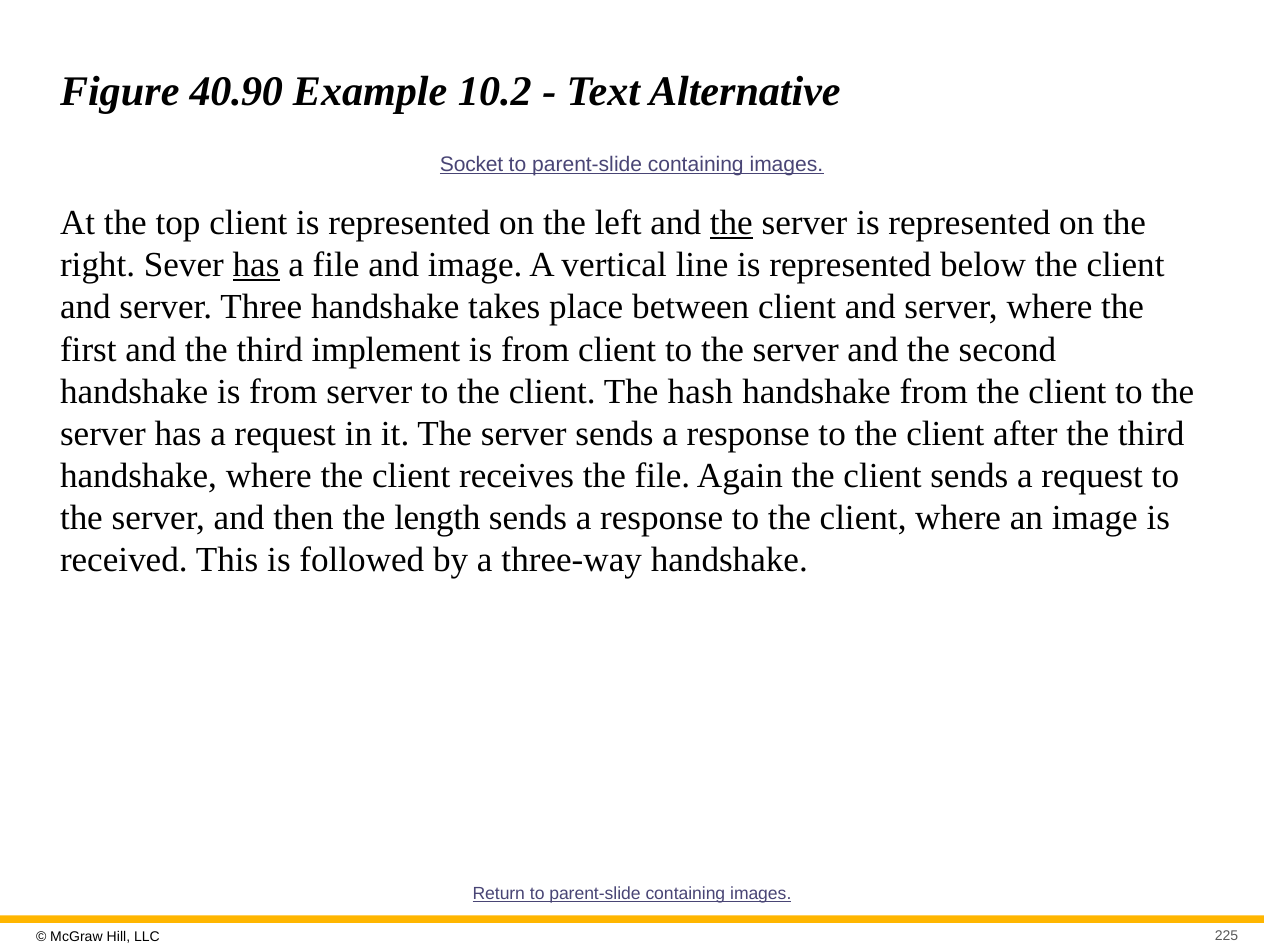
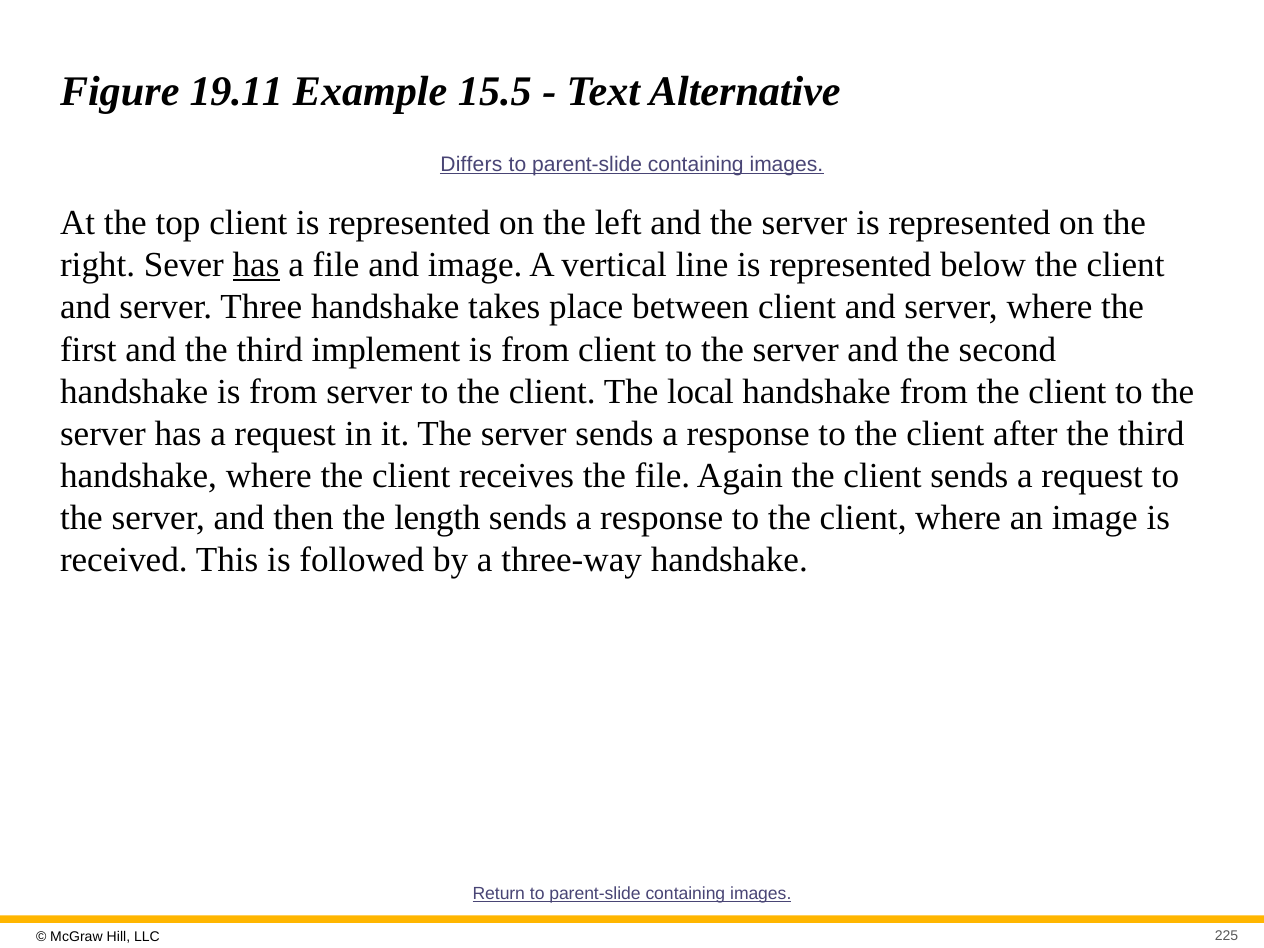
40.90: 40.90 -> 19.11
10.2: 10.2 -> 15.5
Socket: Socket -> Differs
the at (731, 223) underline: present -> none
hash: hash -> local
